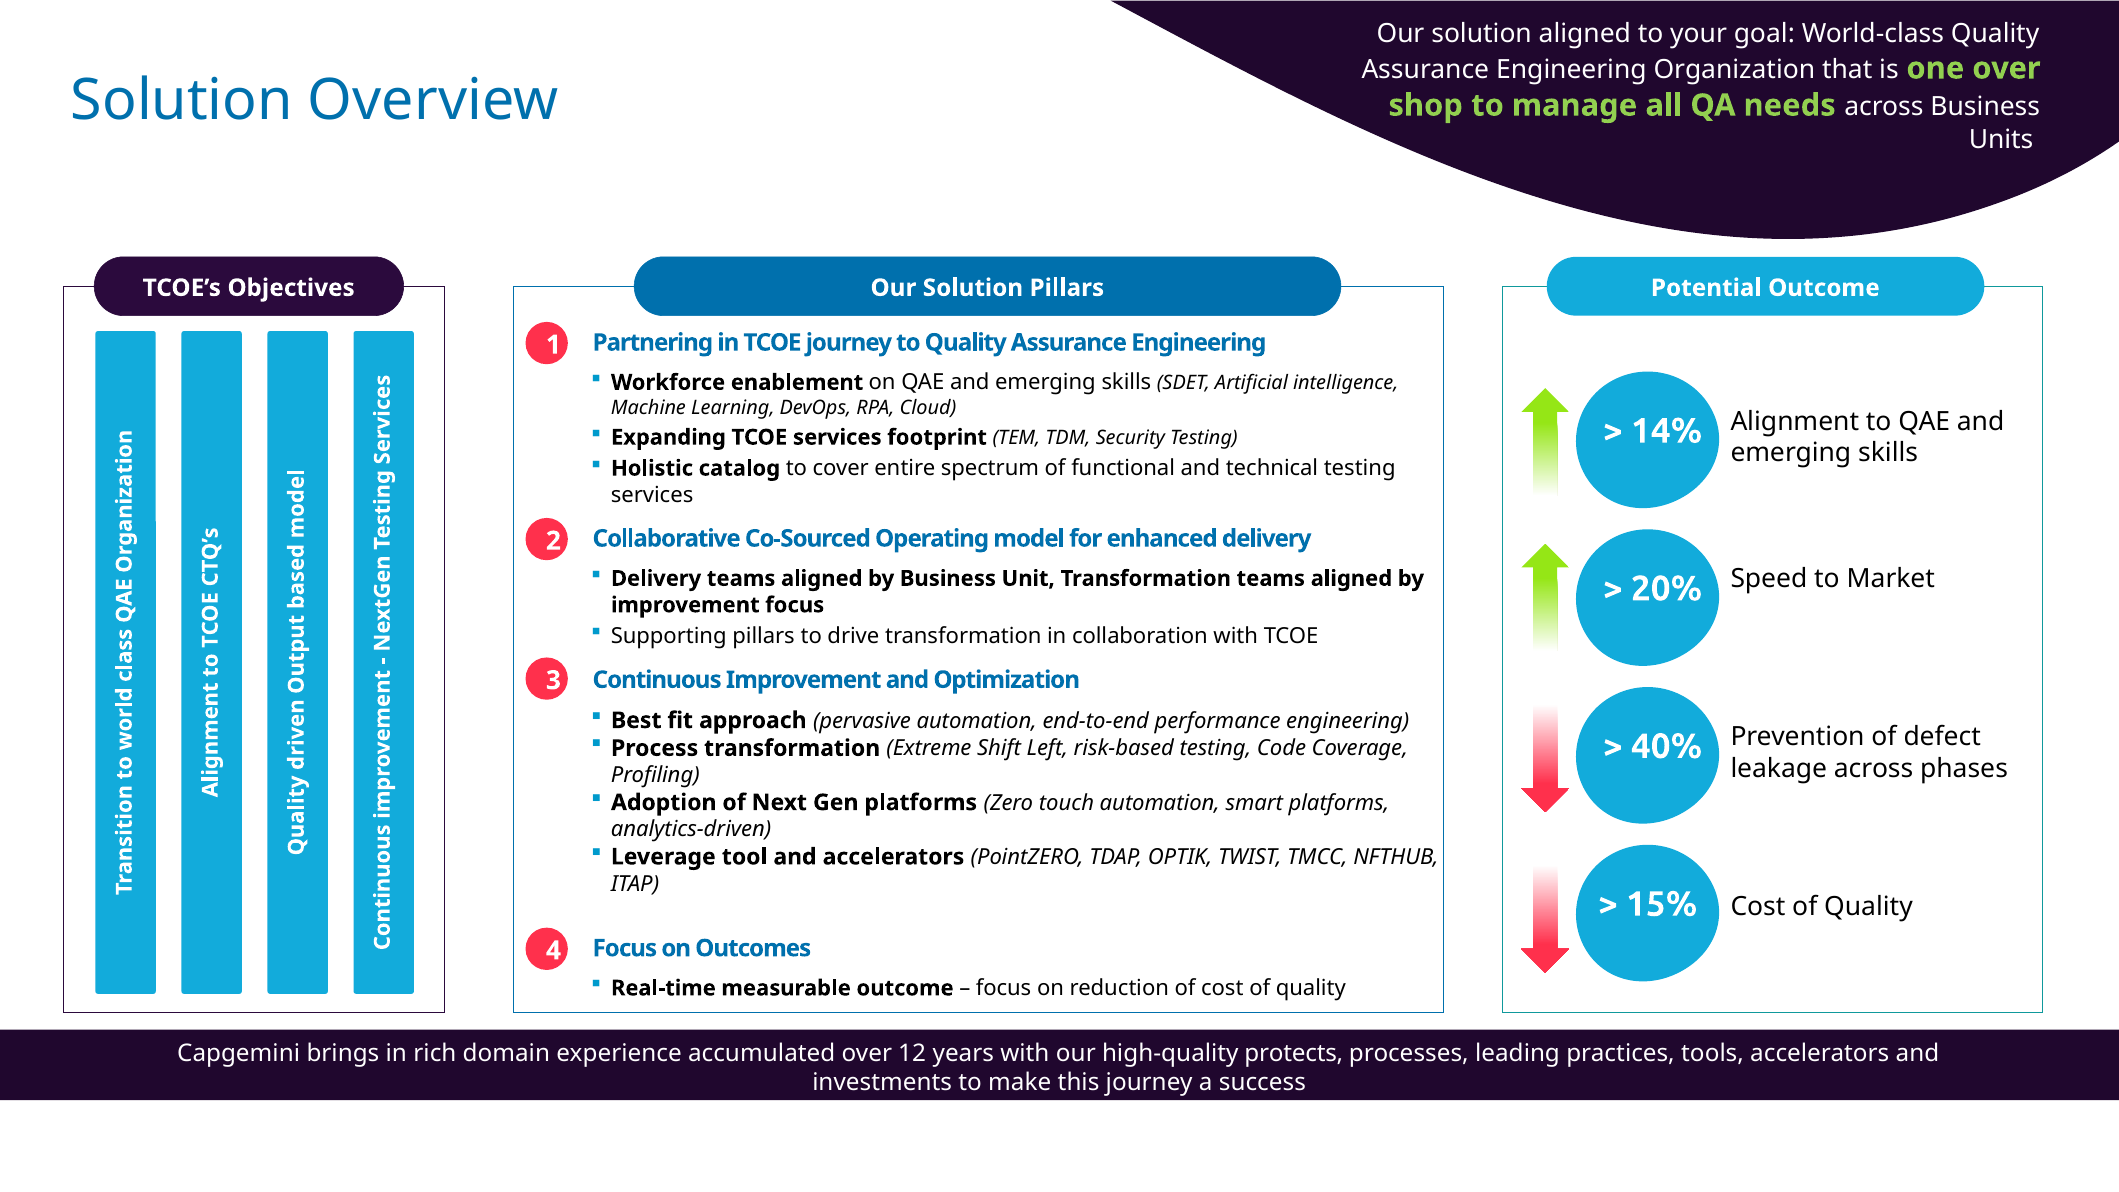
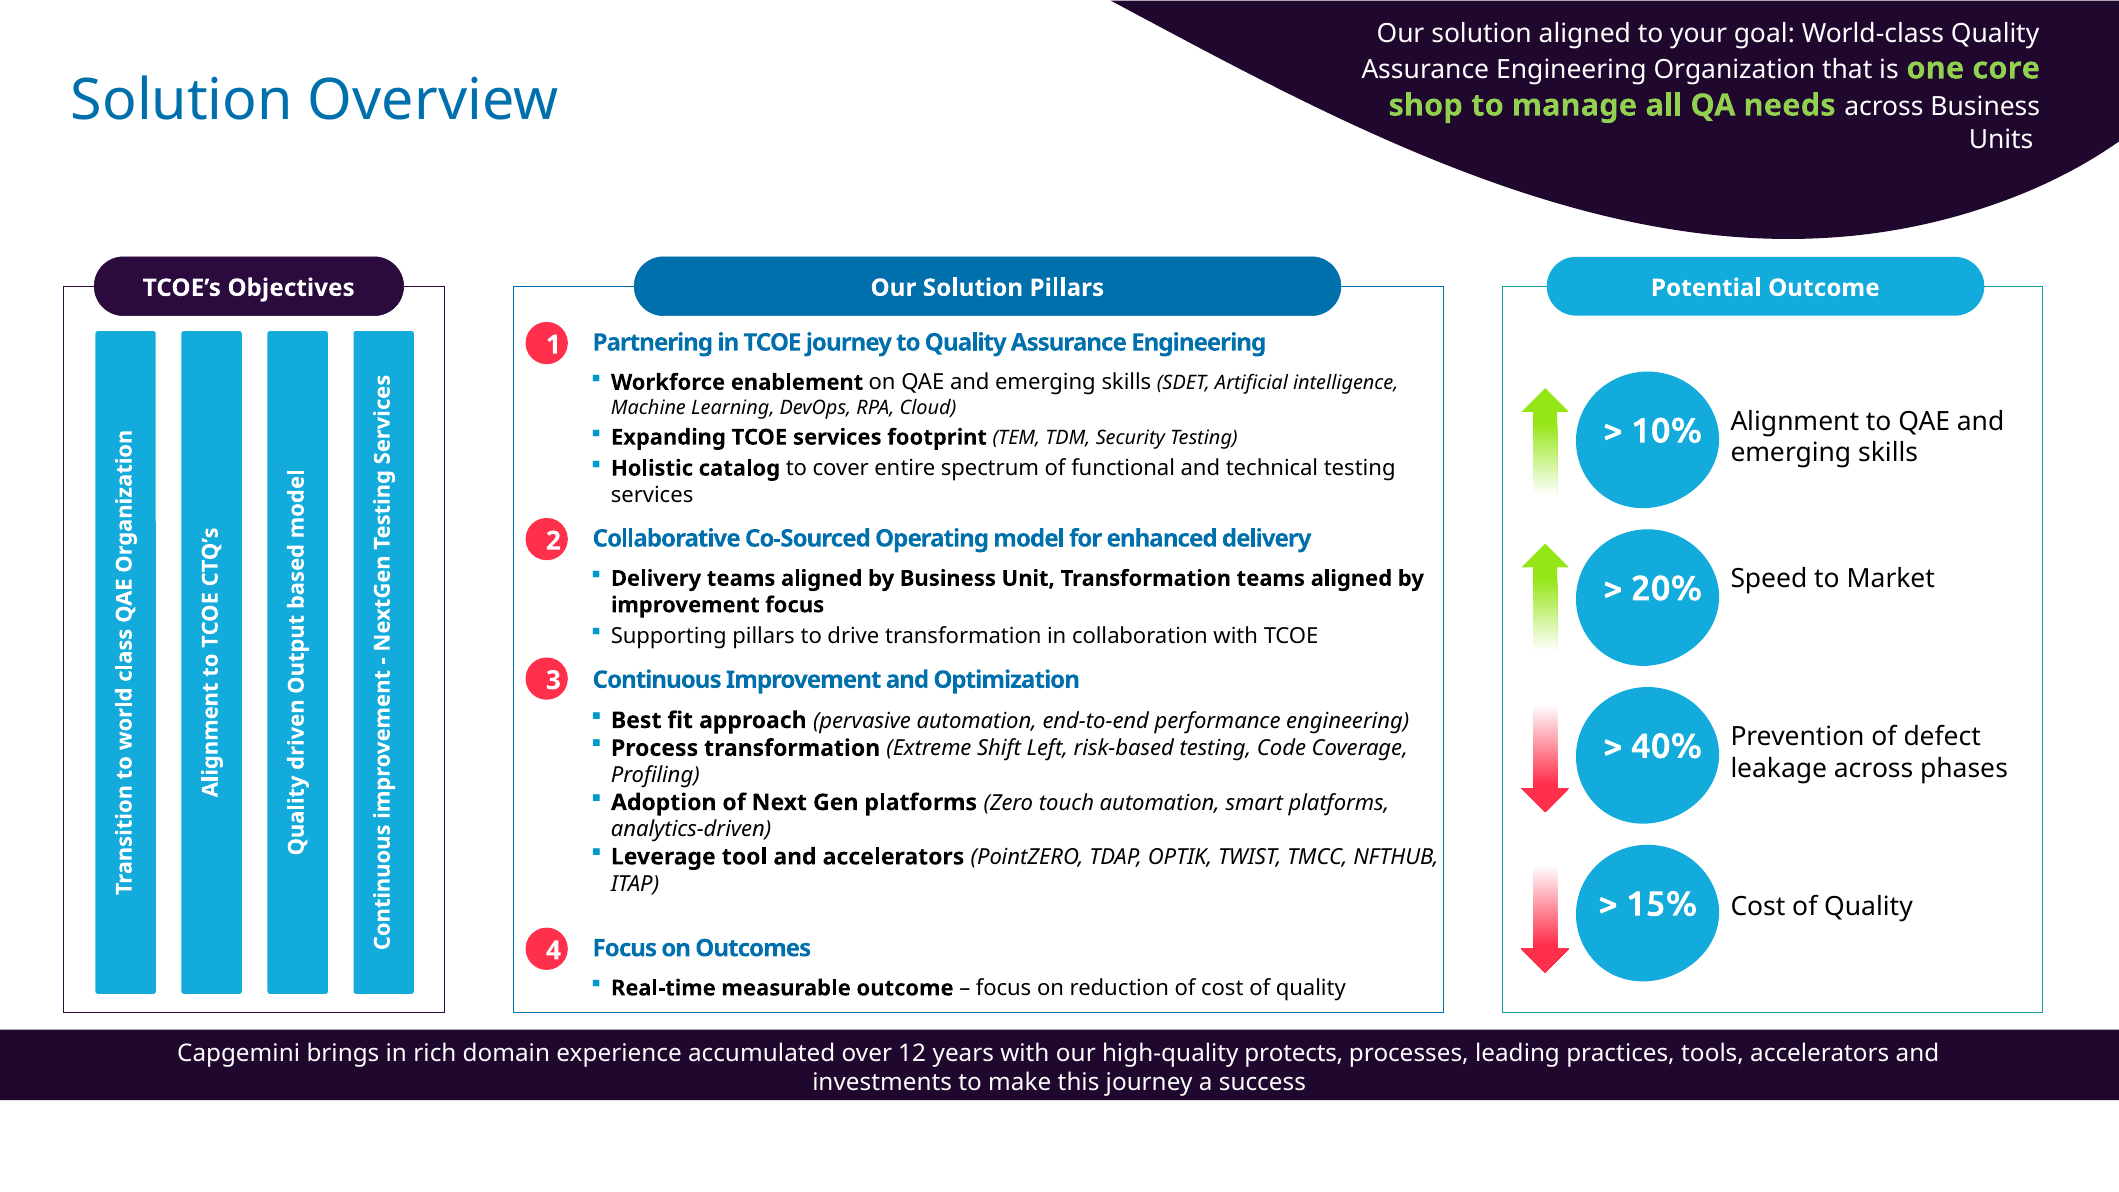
one over: over -> core
14%: 14% -> 10%
